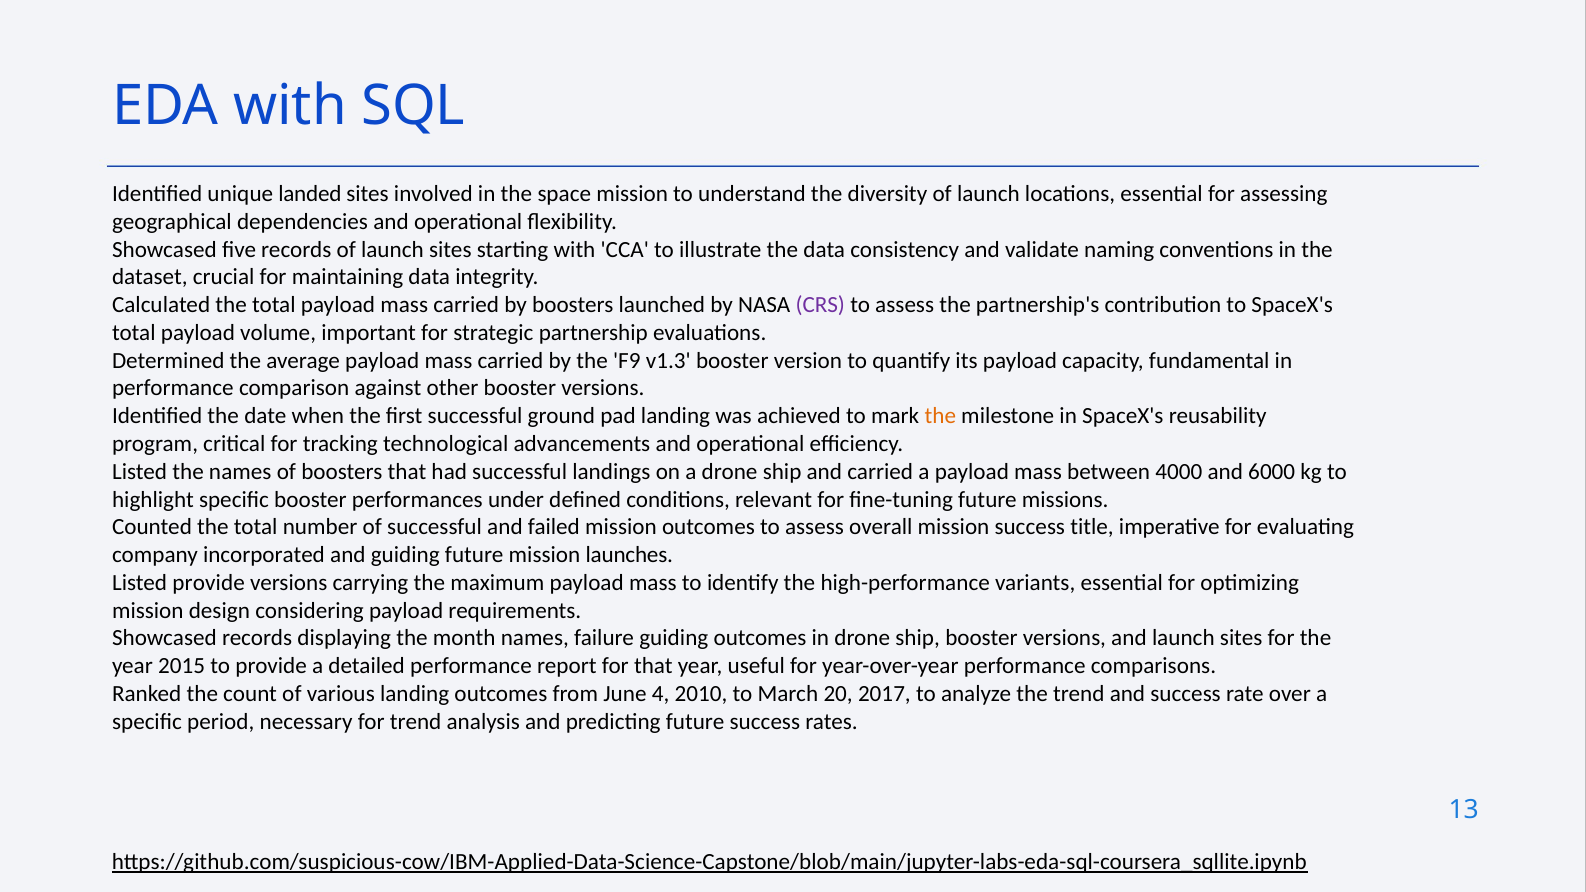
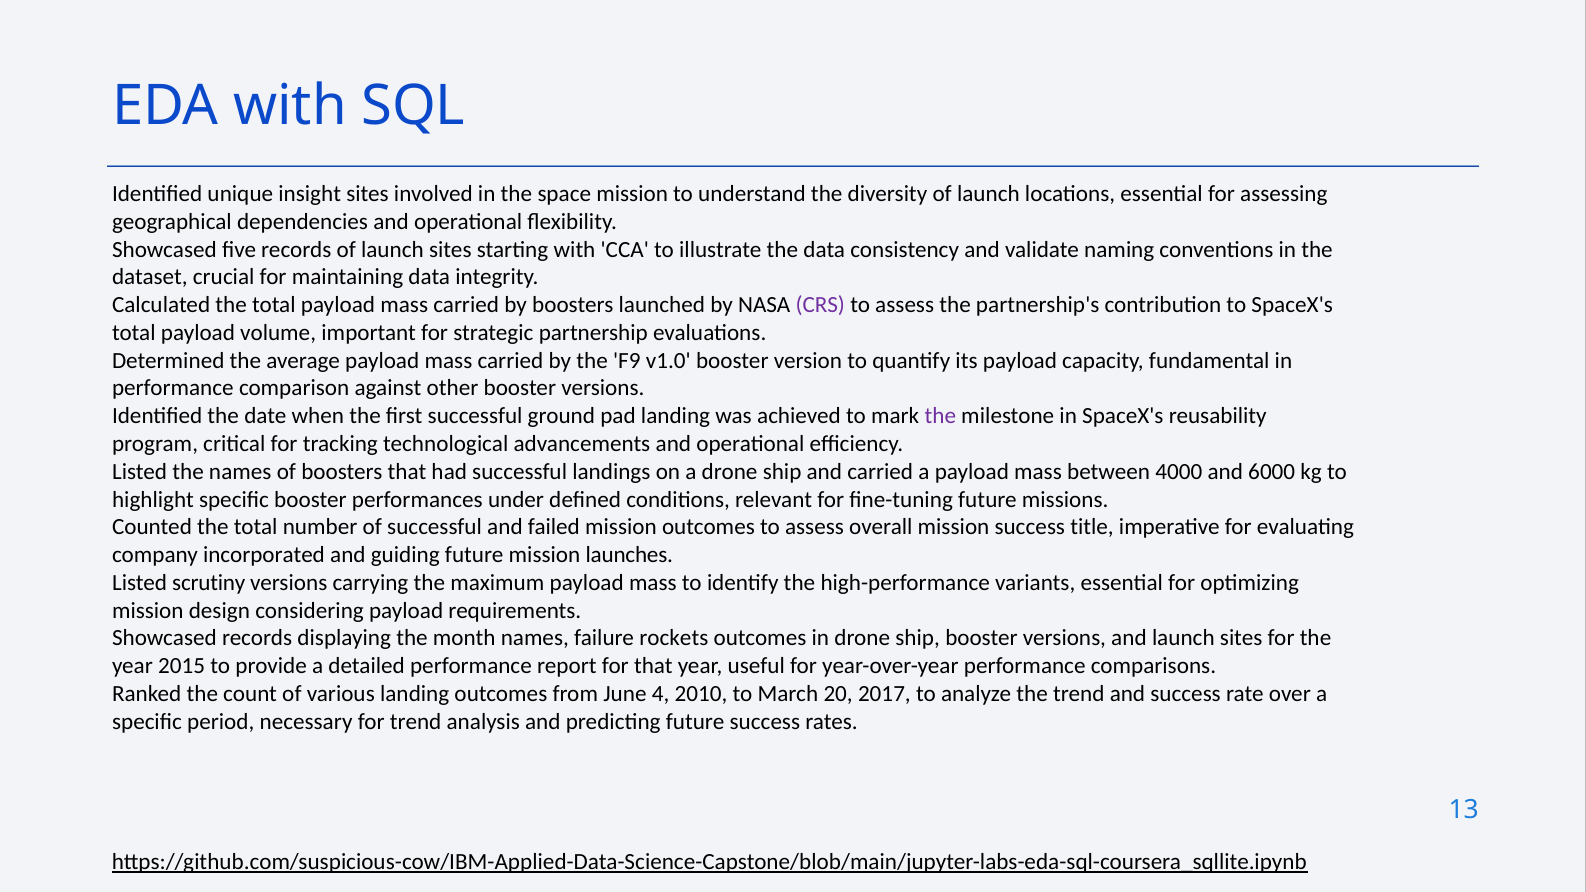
landed: landed -> insight
v1.3: v1.3 -> v1.0
the at (940, 416) colour: orange -> purple
Listed provide: provide -> scrutiny
failure guiding: guiding -> rockets
